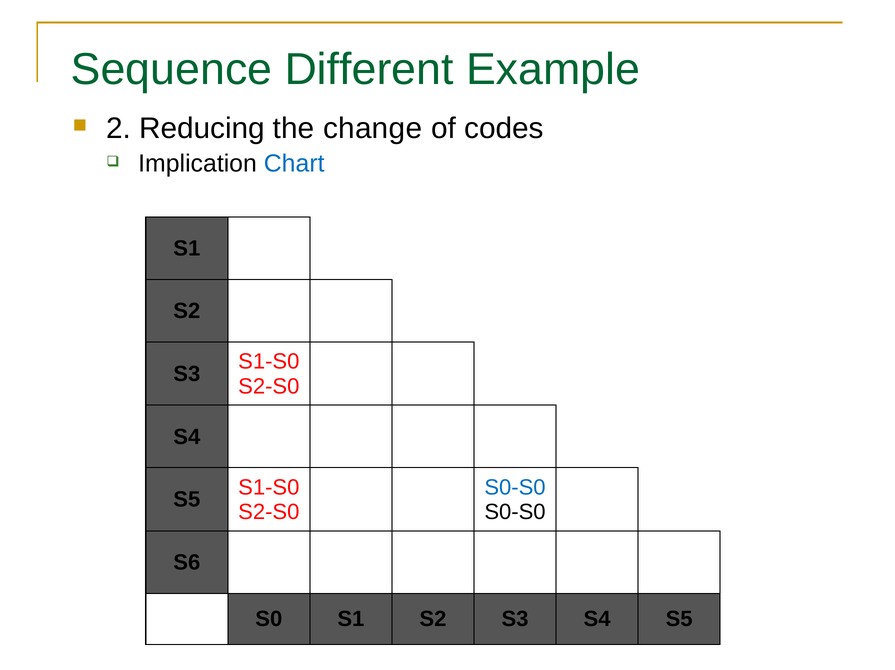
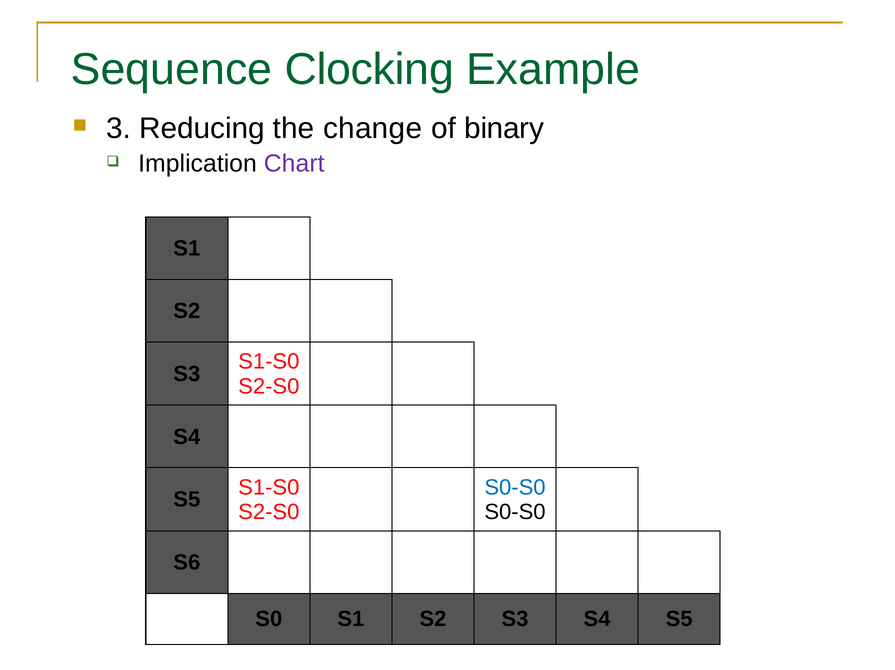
Different: Different -> Clocking
2: 2 -> 3
codes: codes -> binary
Chart colour: blue -> purple
